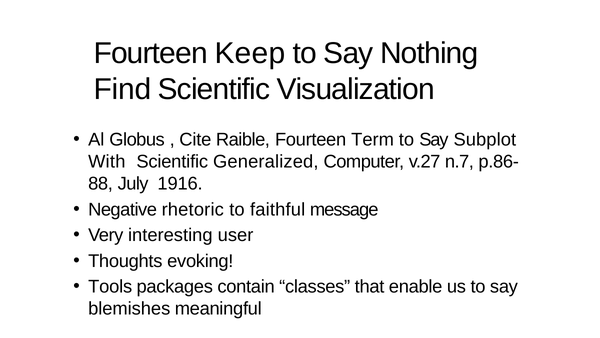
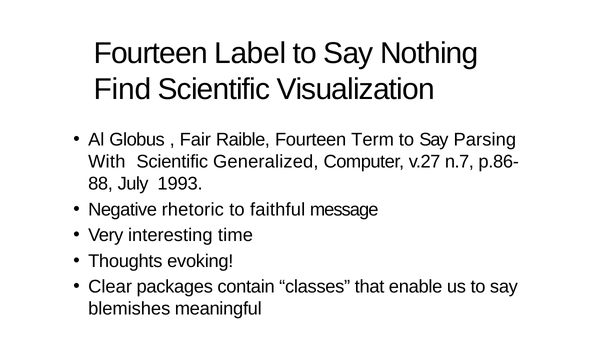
Keep: Keep -> Label
Cite: Cite -> Fair
Subplot: Subplot -> Parsing
1916: 1916 -> 1993
user: user -> time
Tools: Tools -> Clear
